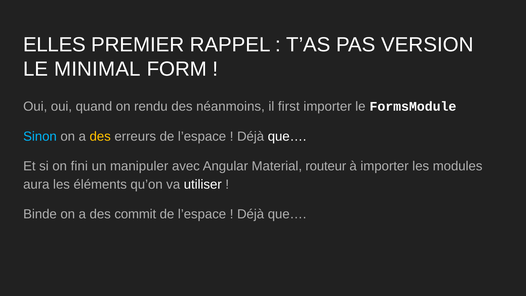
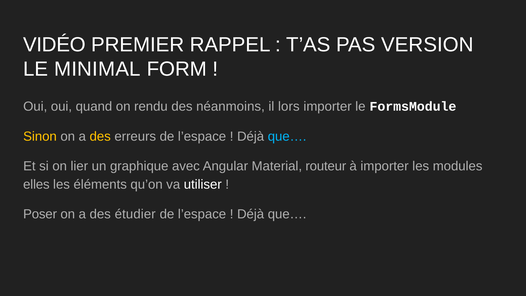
ELLES: ELLES -> VIDÉO
first: first -> lors
Sinon colour: light blue -> yellow
que… at (287, 136) colour: white -> light blue
fini: fini -> lier
manipuler: manipuler -> graphique
aura: aura -> elles
Binde: Binde -> Poser
commit: commit -> étudier
